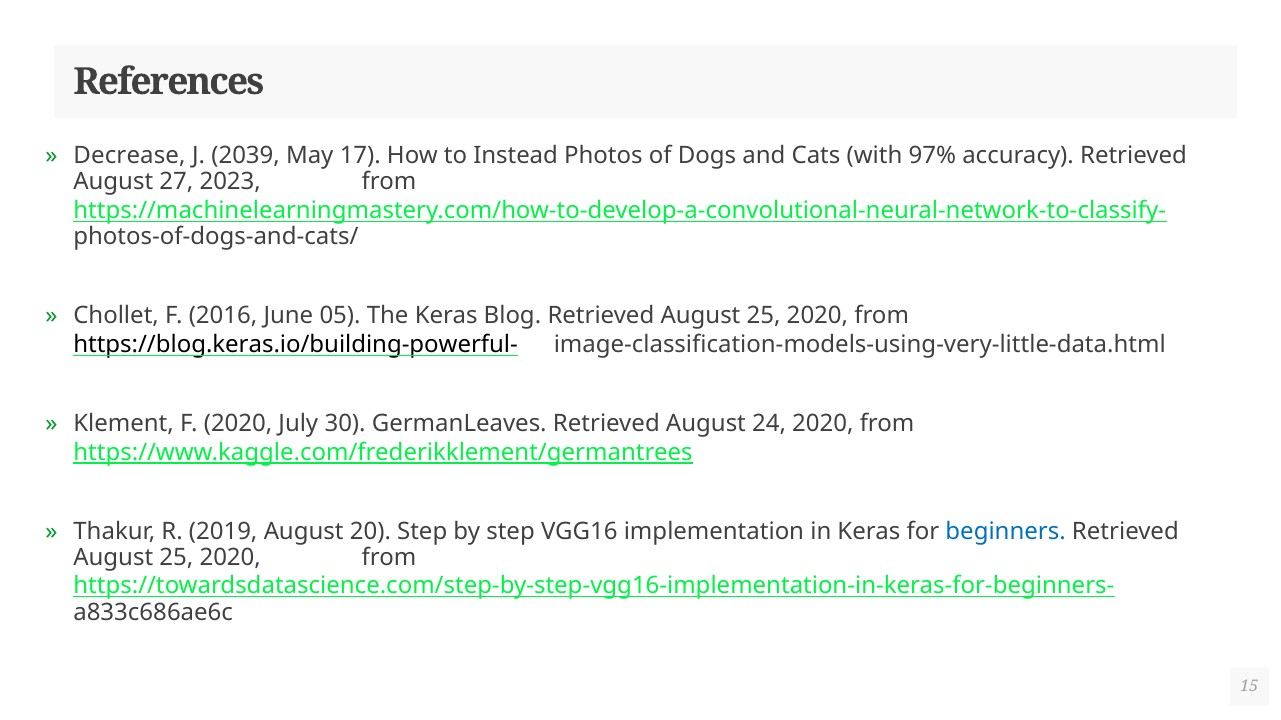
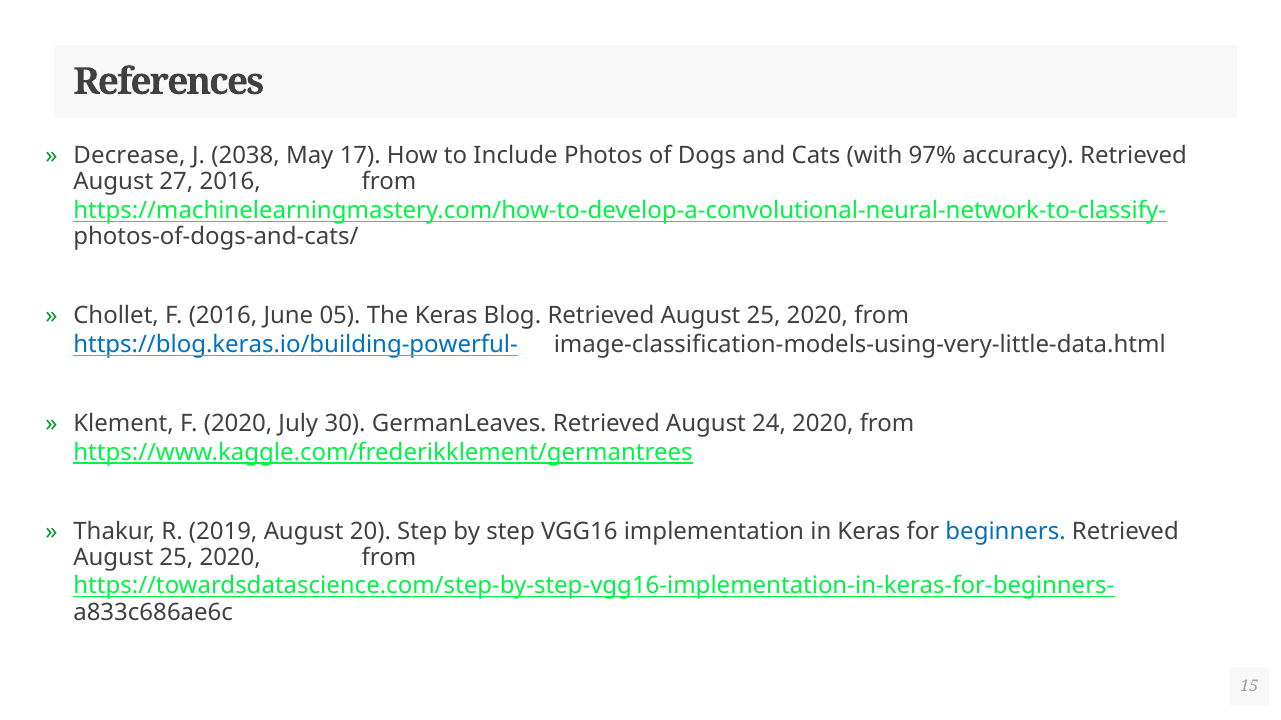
2039: 2039 -> 2038
Instead: Instead -> Include
27 2023: 2023 -> 2016
https://blog.keras.io/building-powerful- colour: black -> blue
